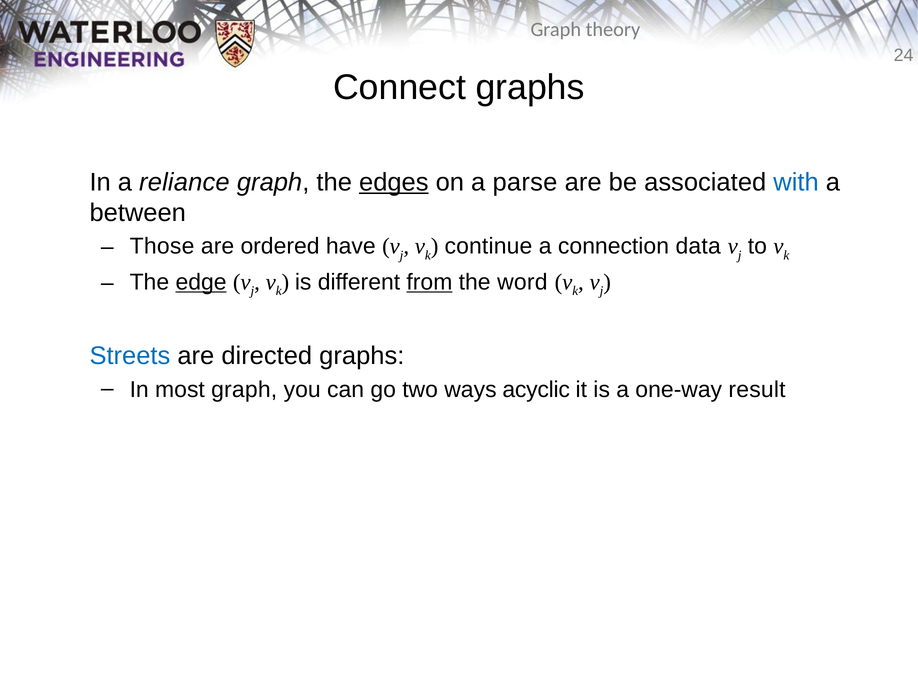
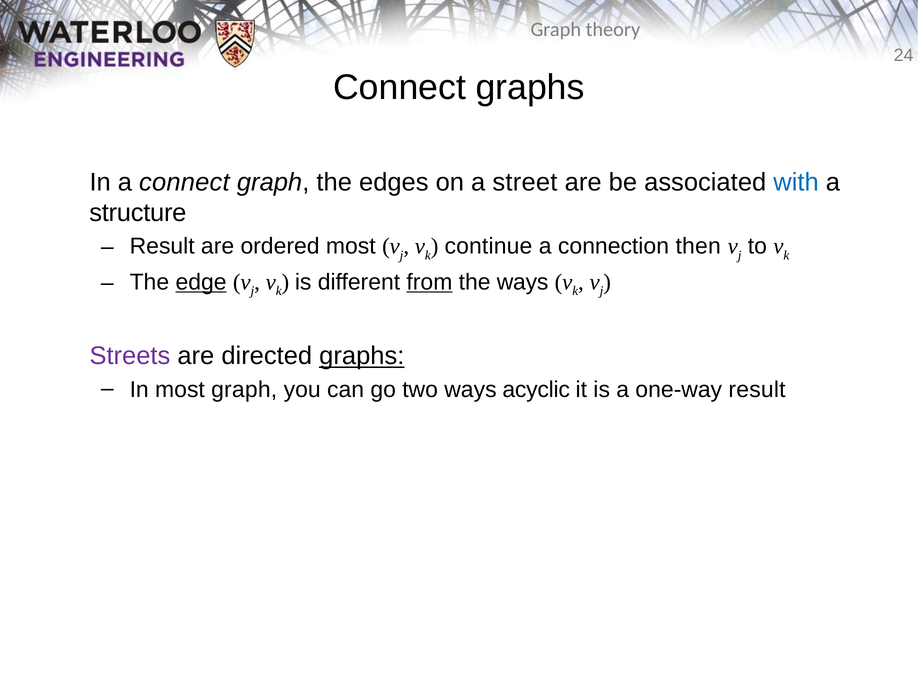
a reliance: reliance -> connect
edges underline: present -> none
parse: parse -> street
between: between -> structure
Those at (162, 246): Those -> Result
ordered have: have -> most
data: data -> then
the word: word -> ways
Streets colour: blue -> purple
graphs at (362, 356) underline: none -> present
